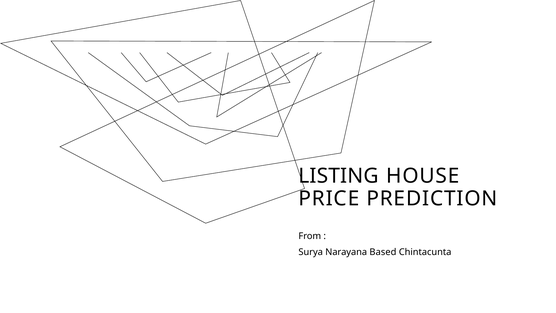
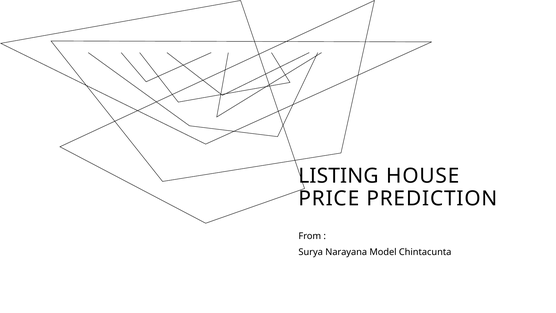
Based: Based -> Model
